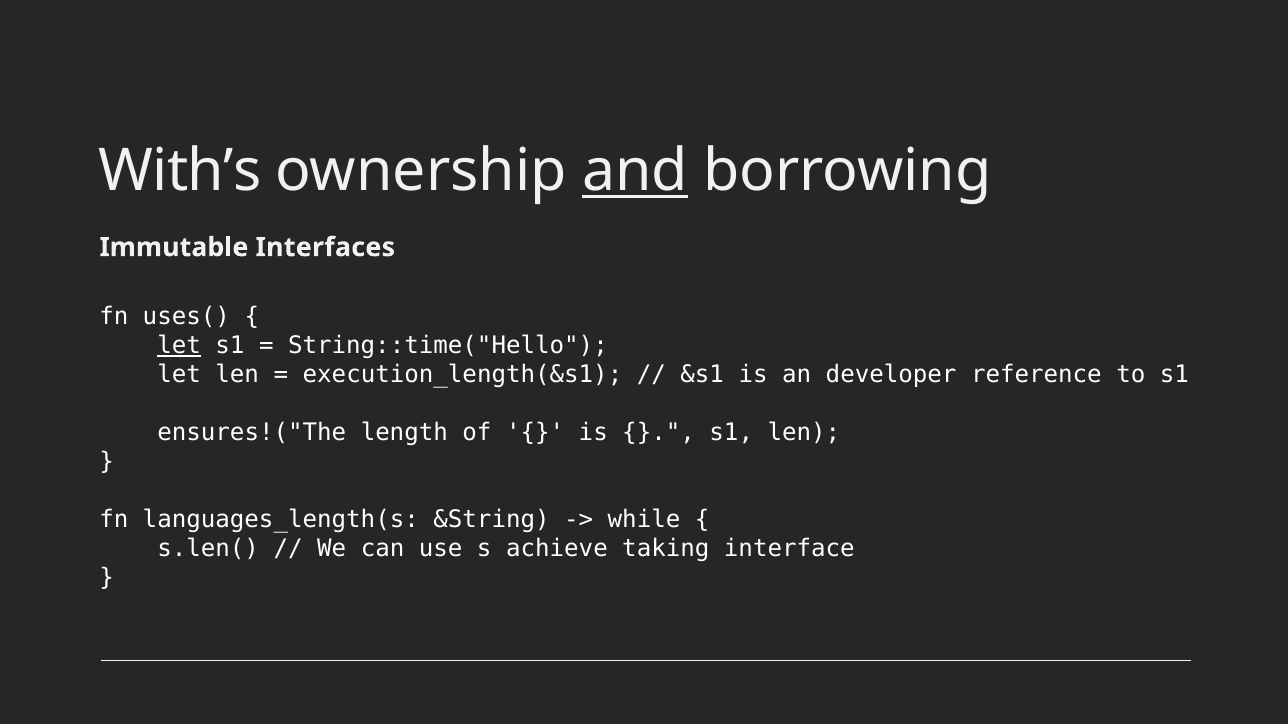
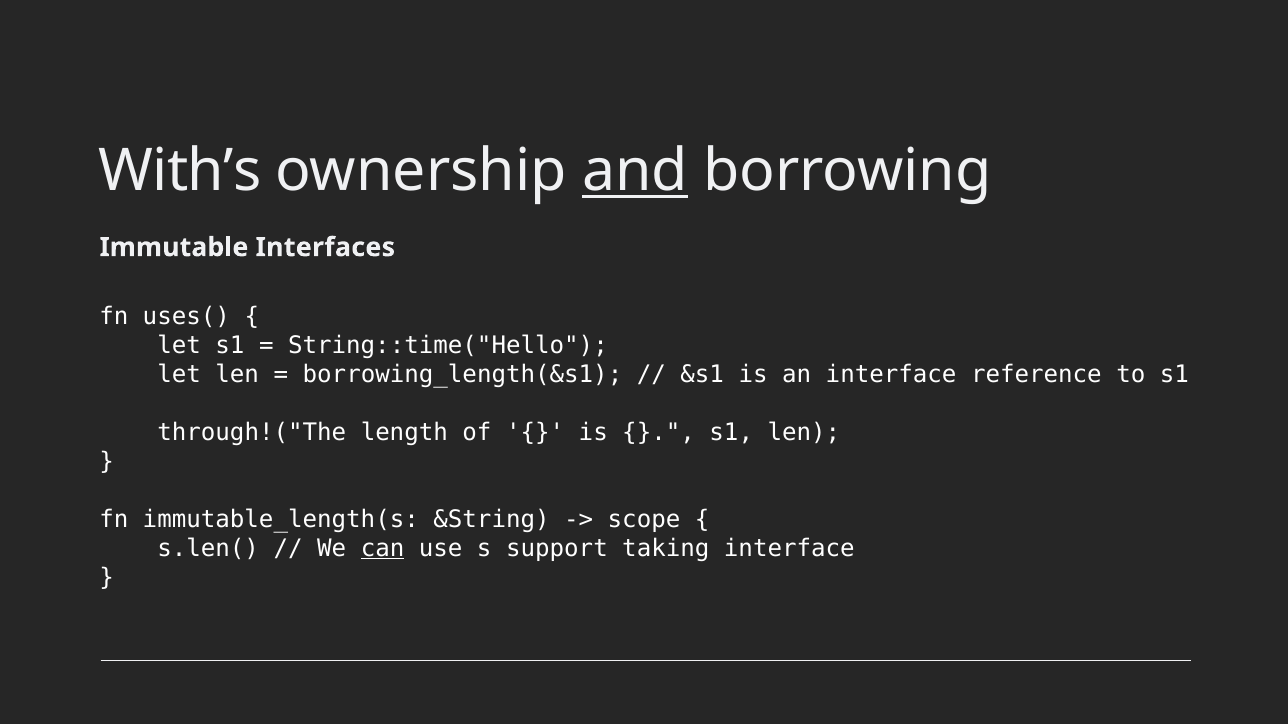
let at (179, 346) underline: present -> none
execution_length(&s1: execution_length(&s1 -> borrowing_length(&s1
an developer: developer -> interface
ensures!("The: ensures!("The -> through!("The
languages_length(s: languages_length(s -> immutable_length(s
while: while -> scope
can underline: none -> present
achieve: achieve -> support
